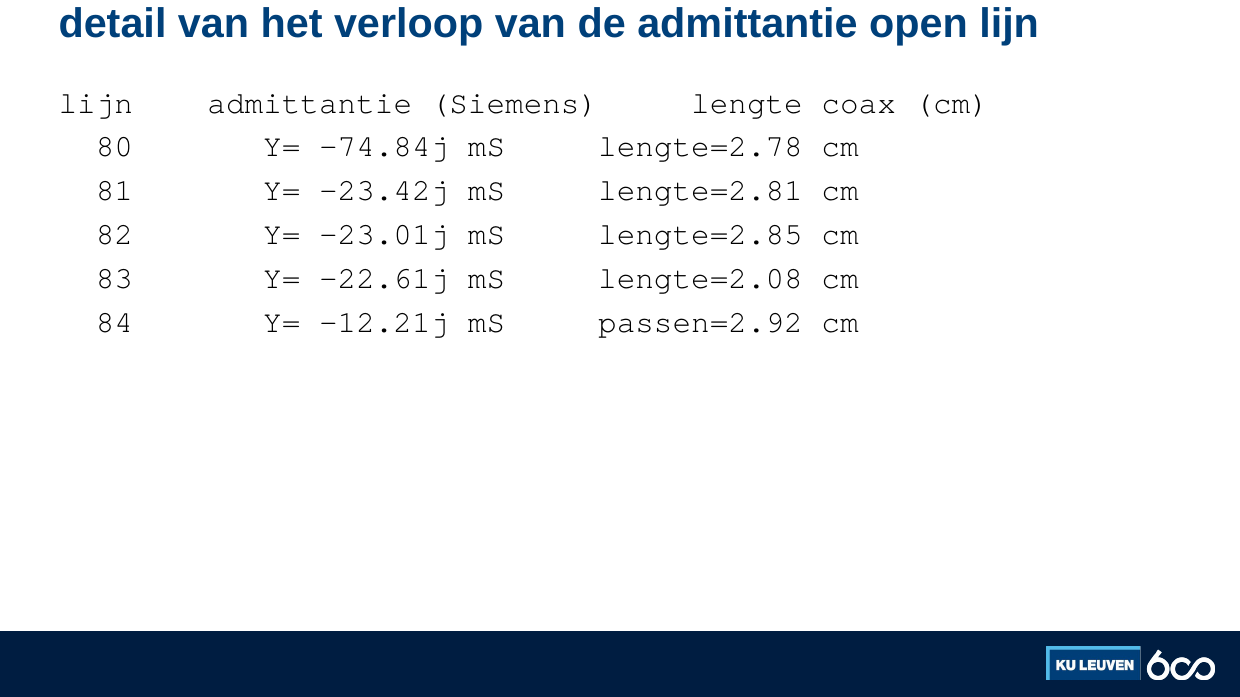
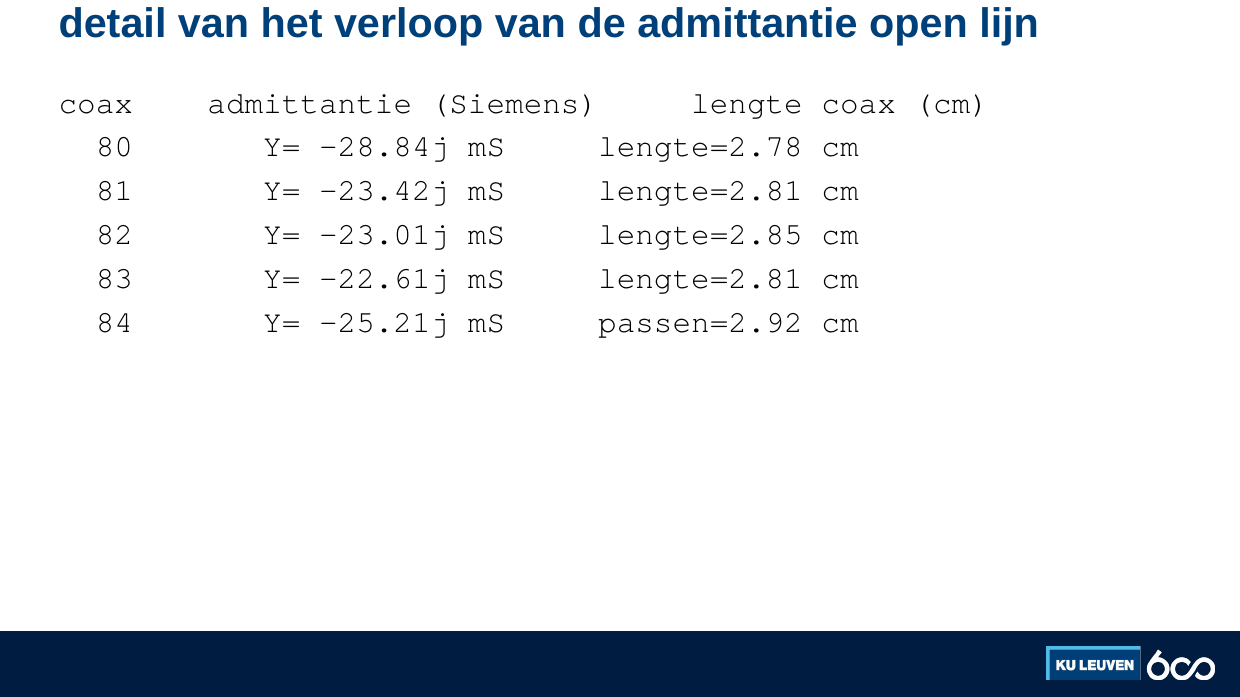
lijn at (96, 103): lijn -> coax
-74.84j: -74.84j -> -28.84j
-22.61j mS lengte=2.08: lengte=2.08 -> lengte=2.81
-12.21j: -12.21j -> -25.21j
